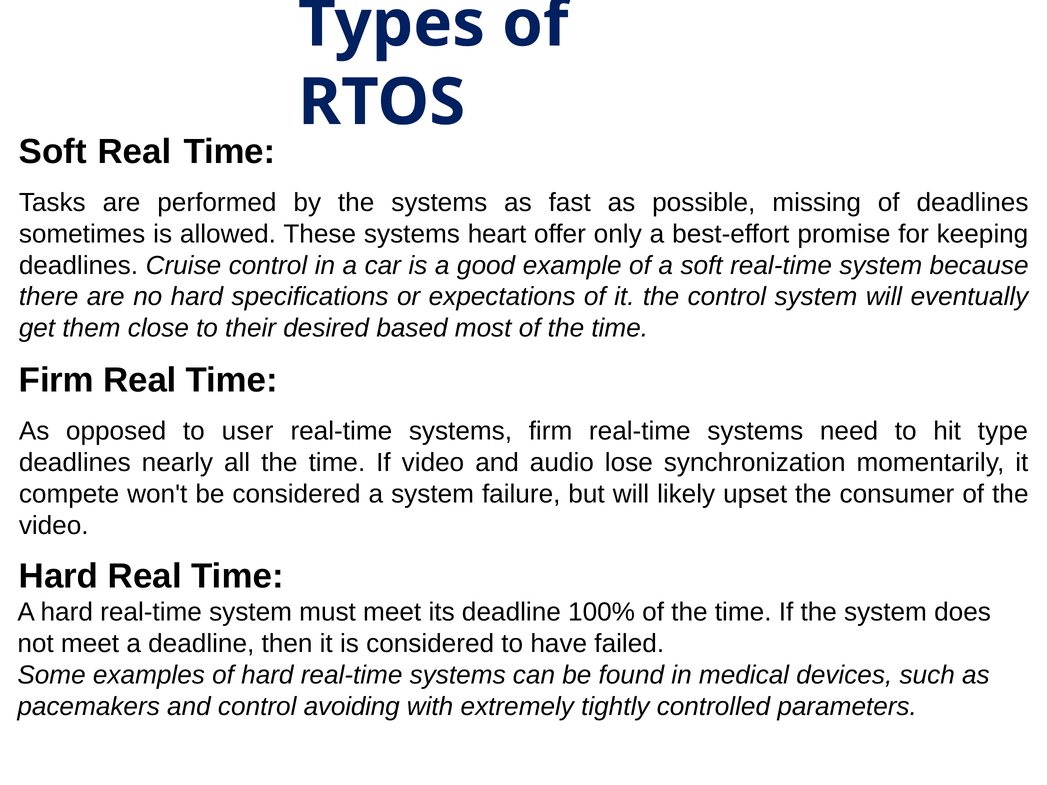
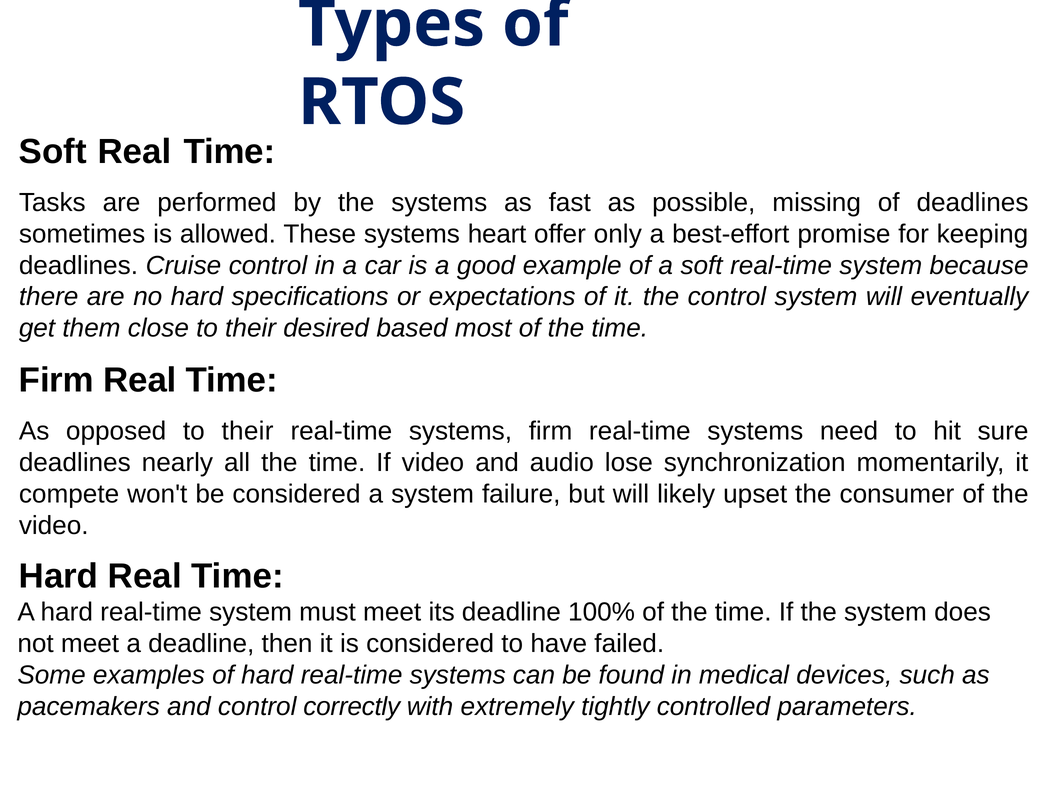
opposed to user: user -> their
type: type -> sure
avoiding: avoiding -> correctly
